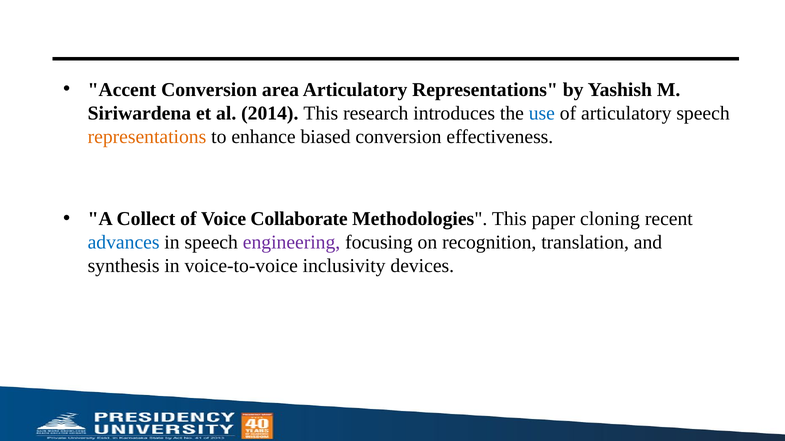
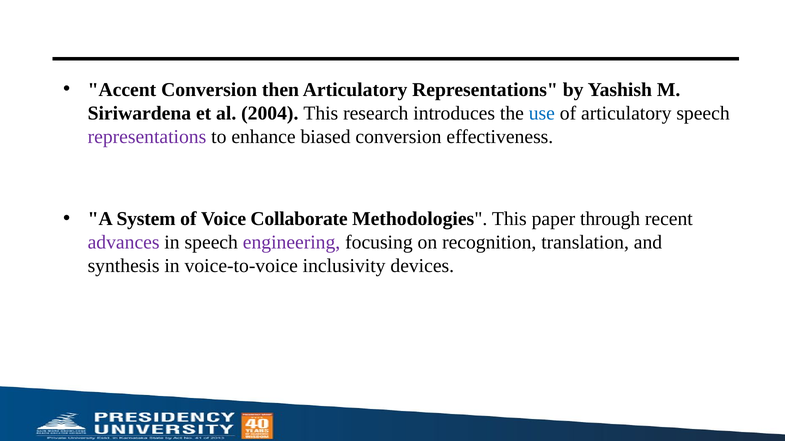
area: area -> then
2014: 2014 -> 2004
representations at (147, 137) colour: orange -> purple
Collect: Collect -> System
cloning: cloning -> through
advances colour: blue -> purple
